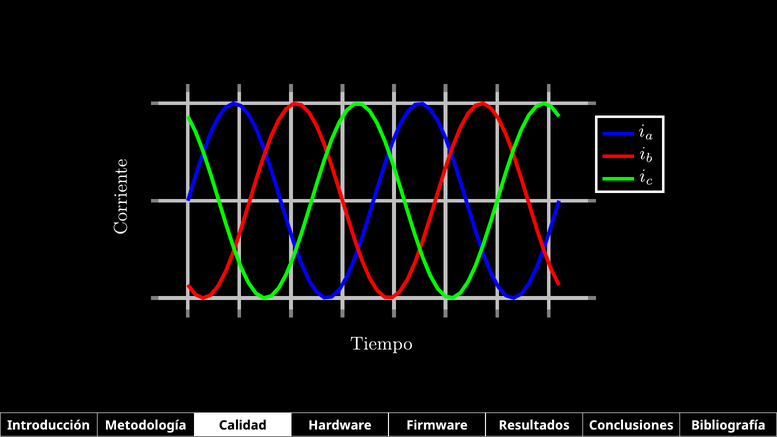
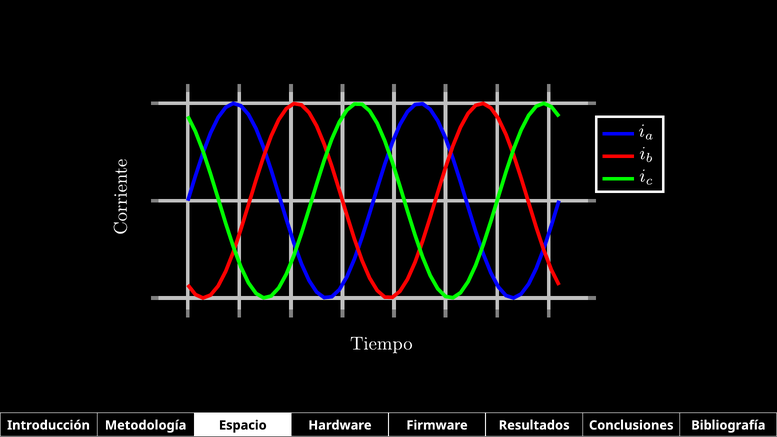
Calidad: Calidad -> Espacio
